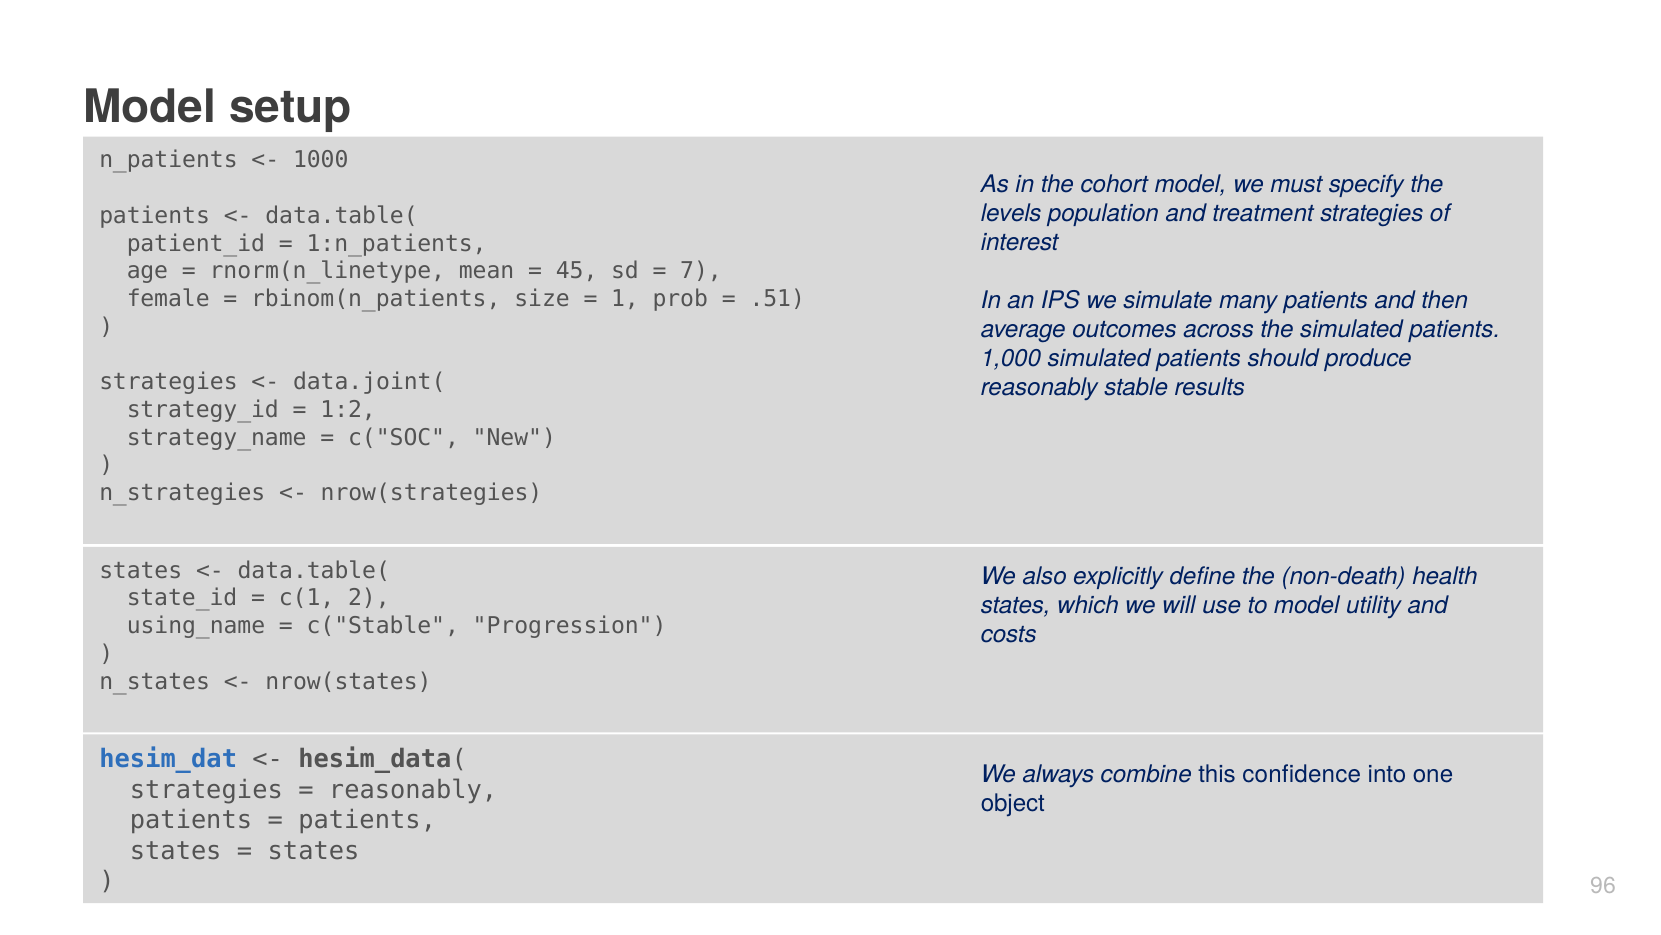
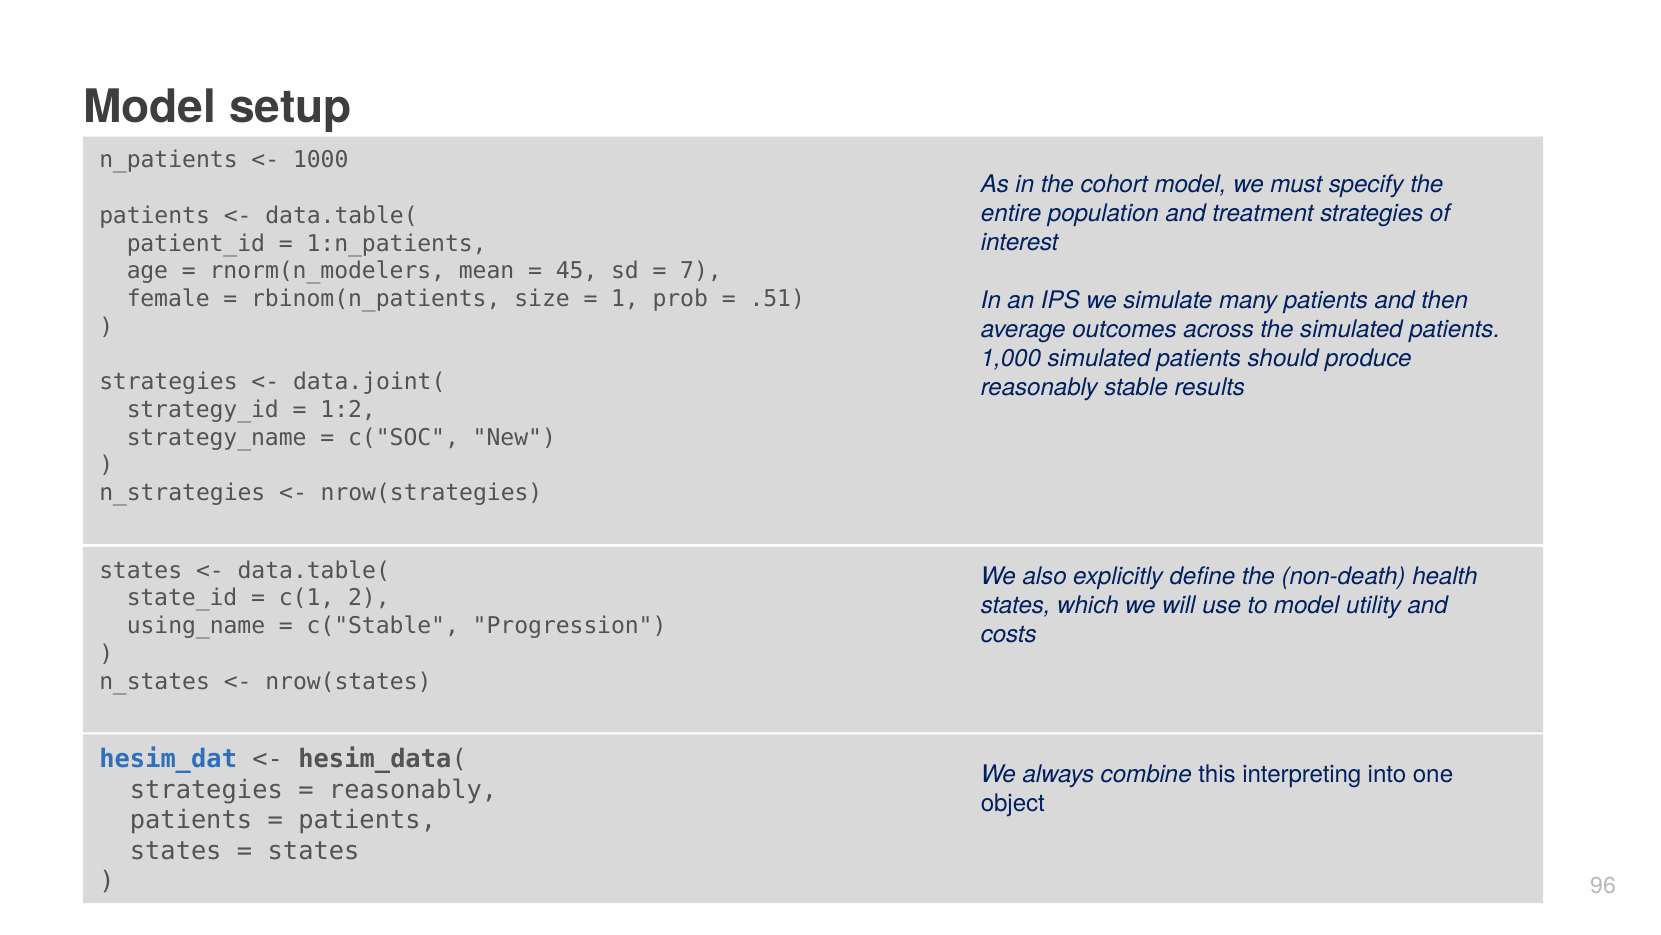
levels: levels -> entire
rnorm(n_linetype: rnorm(n_linetype -> rnorm(n_modelers
confidence: confidence -> interpreting
